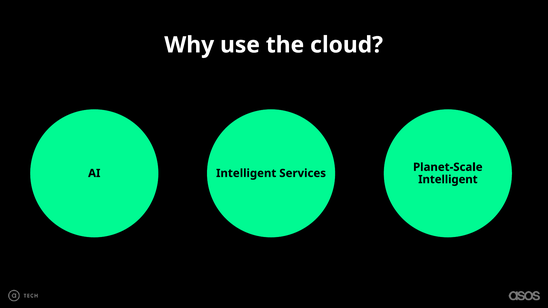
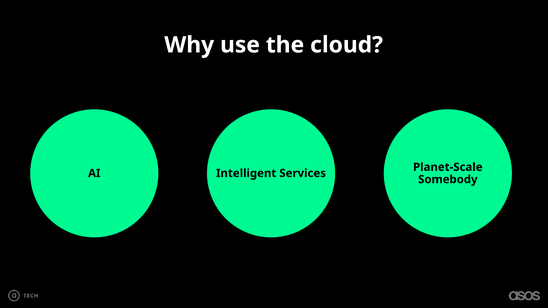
Intelligent at (448, 180): Intelligent -> Somebody
